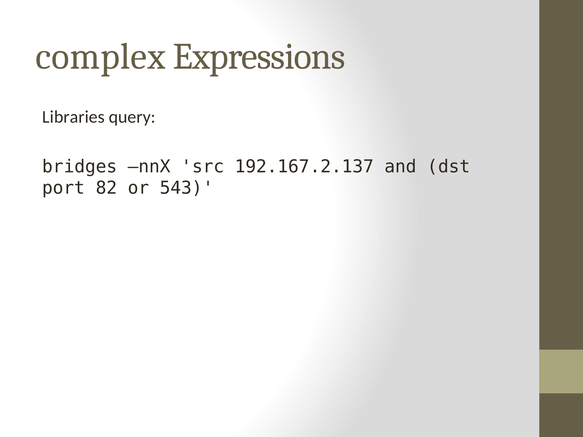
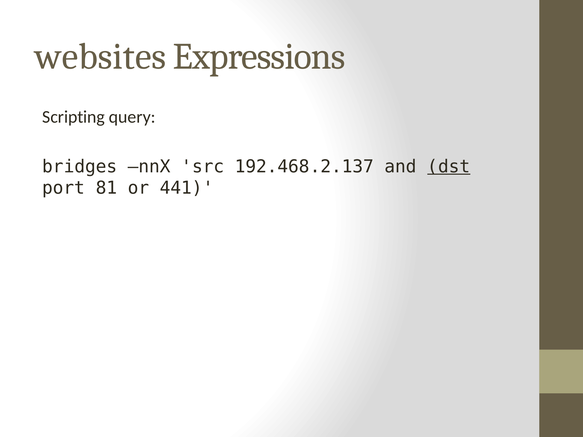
complex: complex -> websites
Libraries: Libraries -> Scripting
192.167.2.137: 192.167.2.137 -> 192.468.2.137
dst underline: none -> present
82: 82 -> 81
543: 543 -> 441
